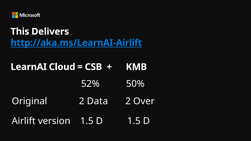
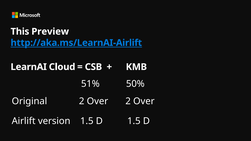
Delivers: Delivers -> Preview
52%: 52% -> 51%
Original 2 Data: Data -> Over
